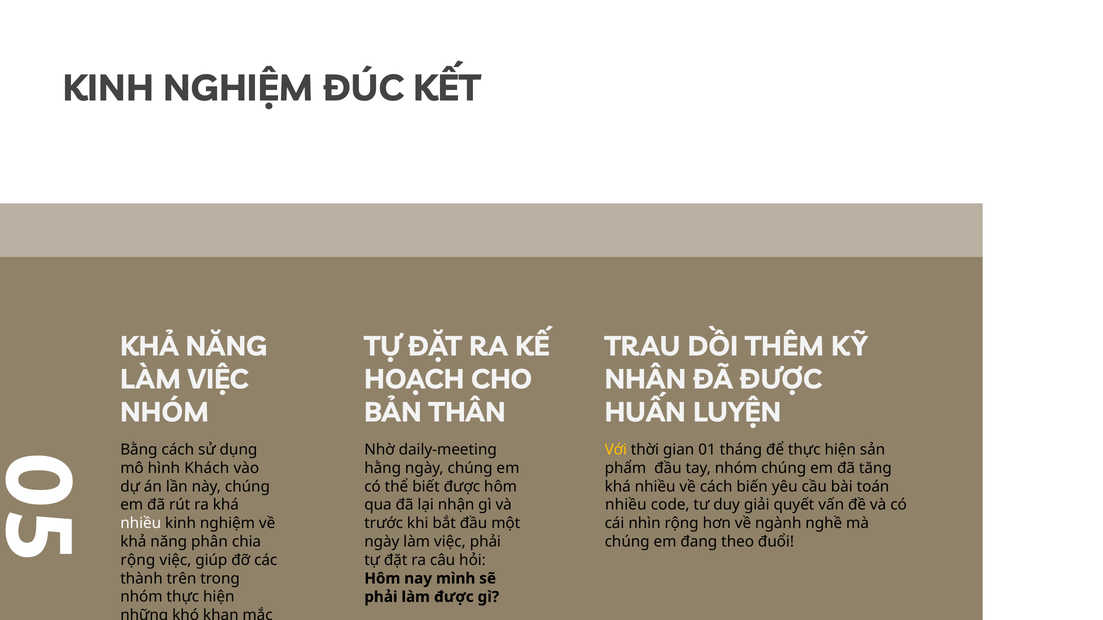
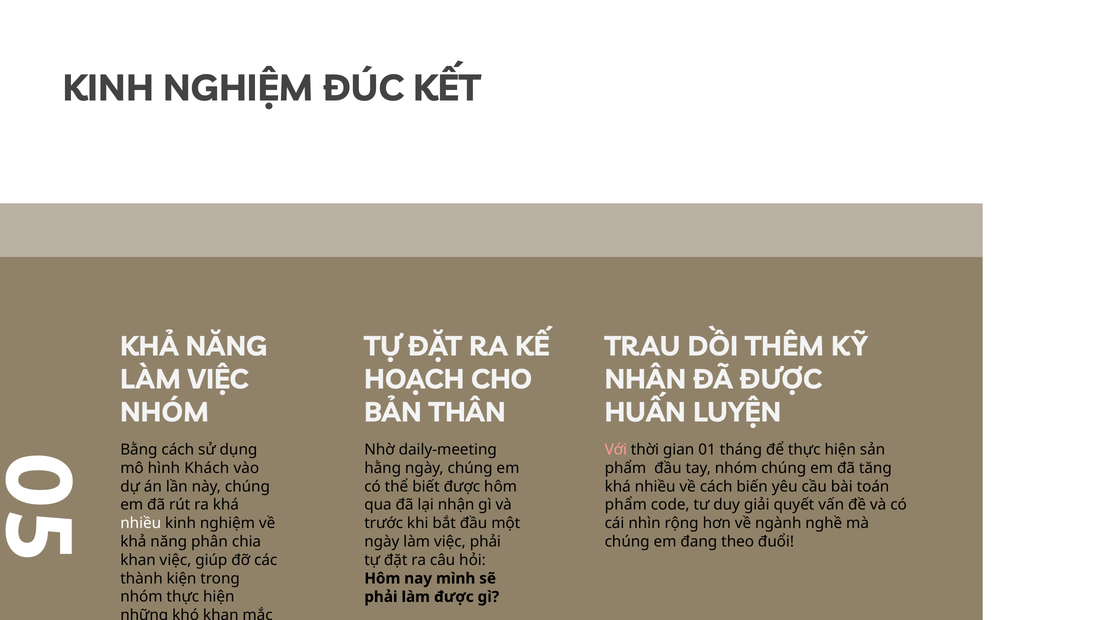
Với colour: yellow -> pink
nhiều at (626, 505): nhiều -> phẩm
rộng at (138, 560): rộng -> khan
trên: trên -> kiện
